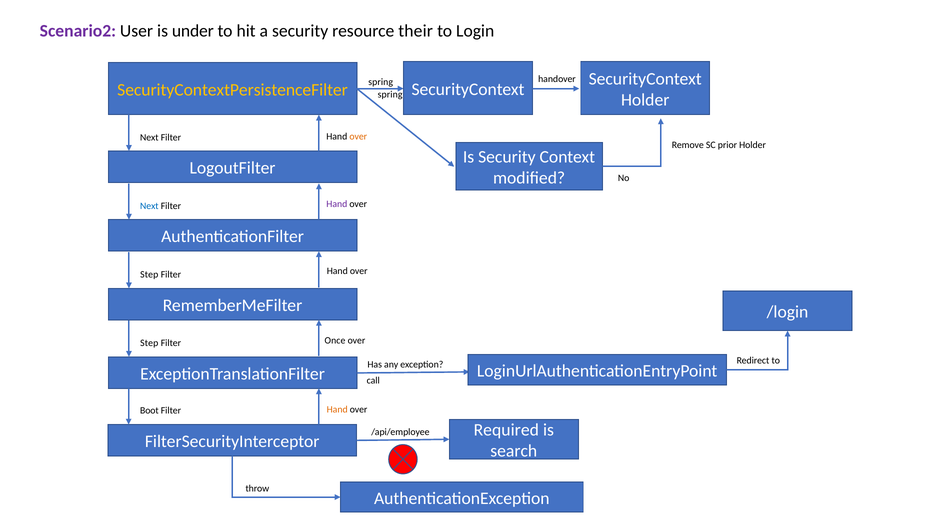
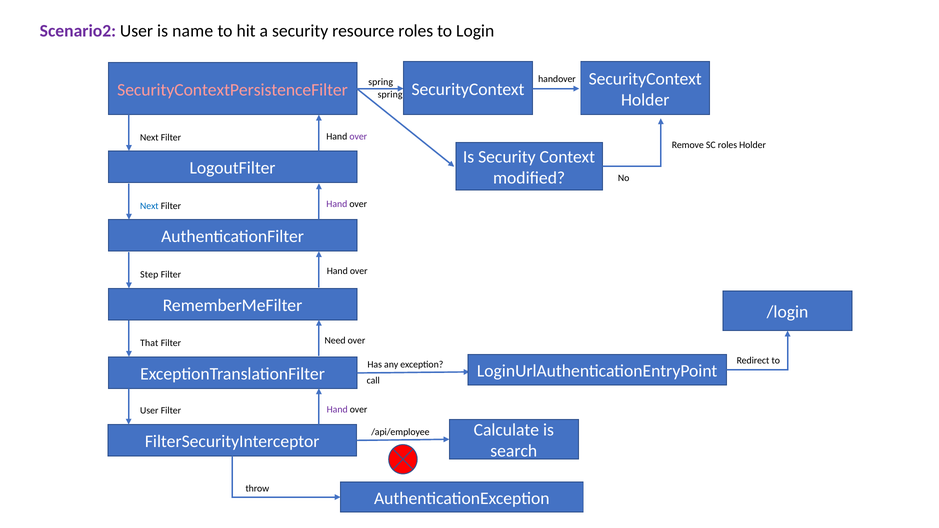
under: under -> name
resource their: their -> roles
SecurityContextPersistenceFilter colour: yellow -> pink
over at (358, 137) colour: orange -> purple
SC prior: prior -> roles
Once: Once -> Need
Step at (149, 343): Step -> That
Hand at (337, 410) colour: orange -> purple
Boot at (149, 411): Boot -> User
Required: Required -> Calculate
